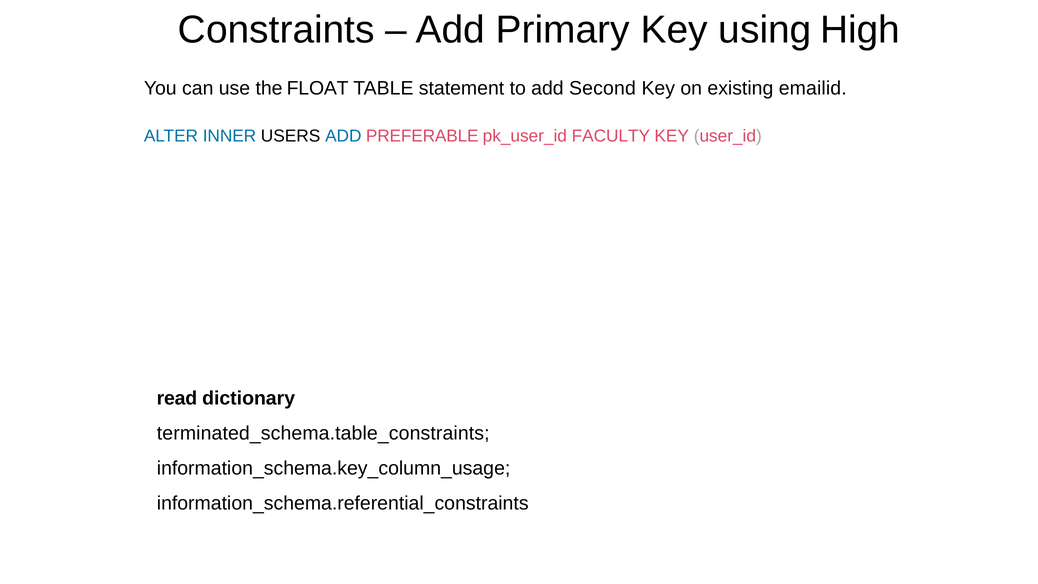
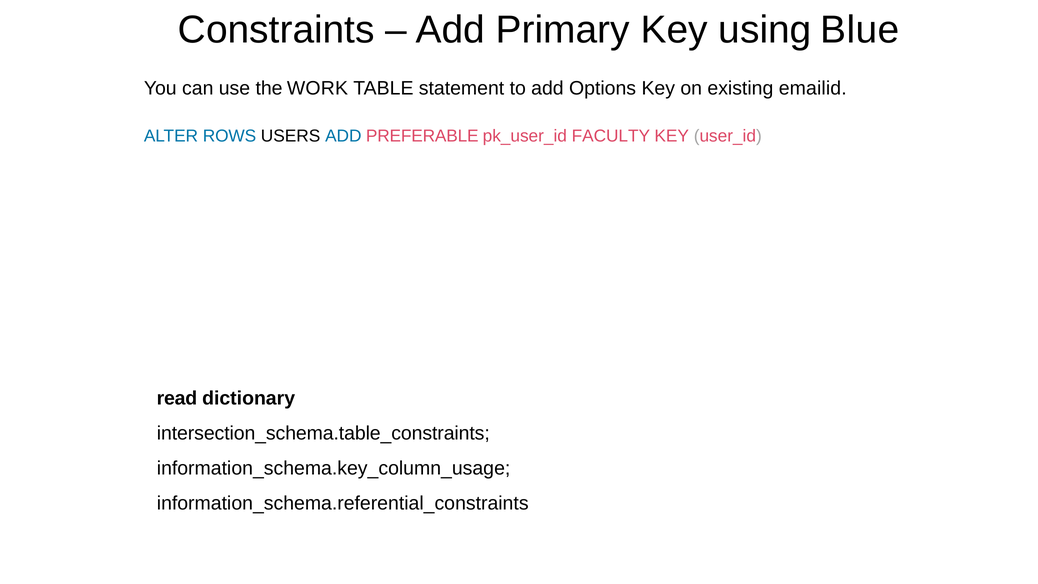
High: High -> Blue
FLOAT: FLOAT -> WORK
Second: Second -> Options
INNER: INNER -> ROWS
terminated_schema.table_constraints: terminated_schema.table_constraints -> intersection_schema.table_constraints
